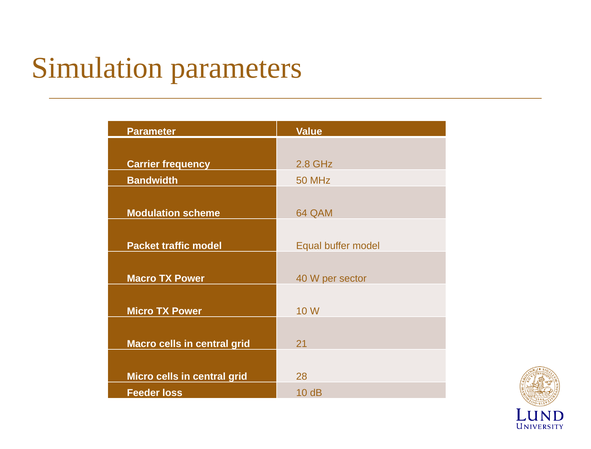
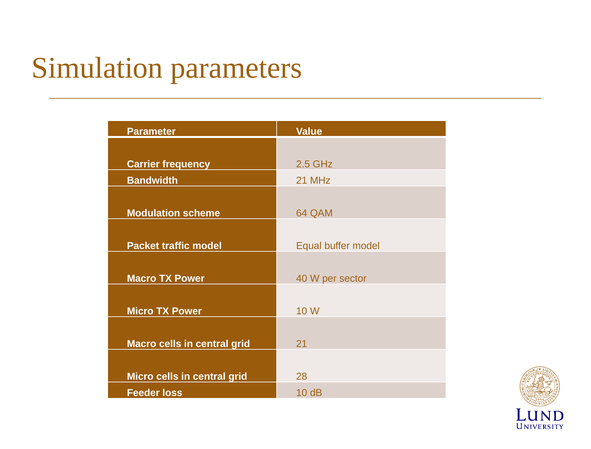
2.8: 2.8 -> 2.5
Bandwidth 50: 50 -> 21
